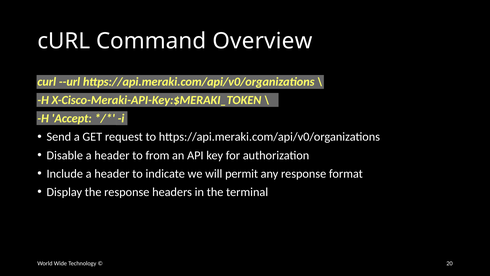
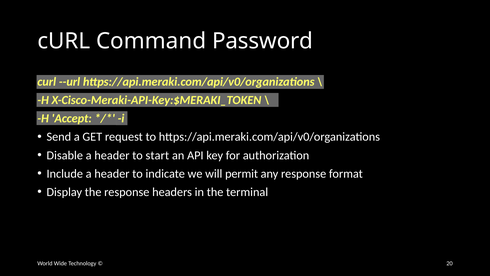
Overview: Overview -> Password
from: from -> start
